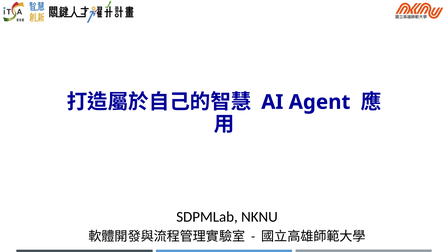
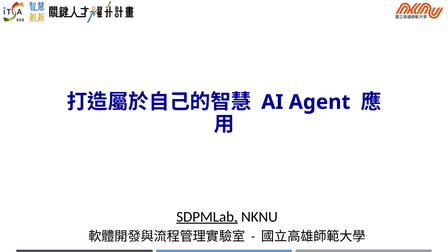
SDPMLab underline: none -> present
